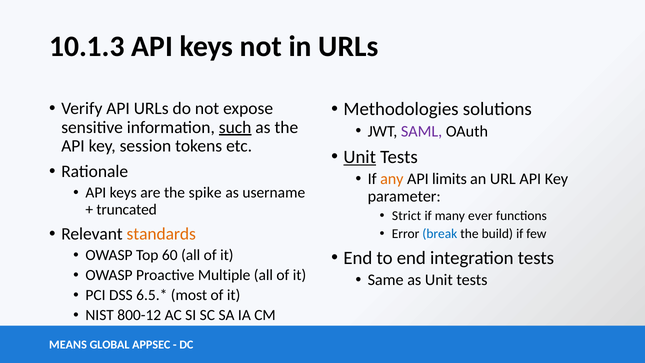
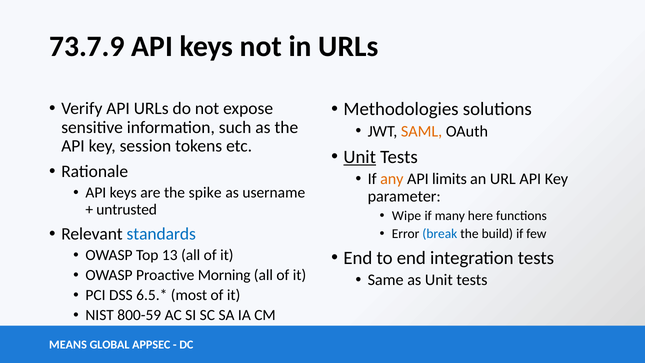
10.1.3: 10.1.3 -> 73.7.9
such underline: present -> none
SAML colour: purple -> orange
truncated: truncated -> untrusted
Strict: Strict -> Wipe
ever: ever -> here
standards colour: orange -> blue
60: 60 -> 13
Multiple: Multiple -> Morning
800-12: 800-12 -> 800-59
